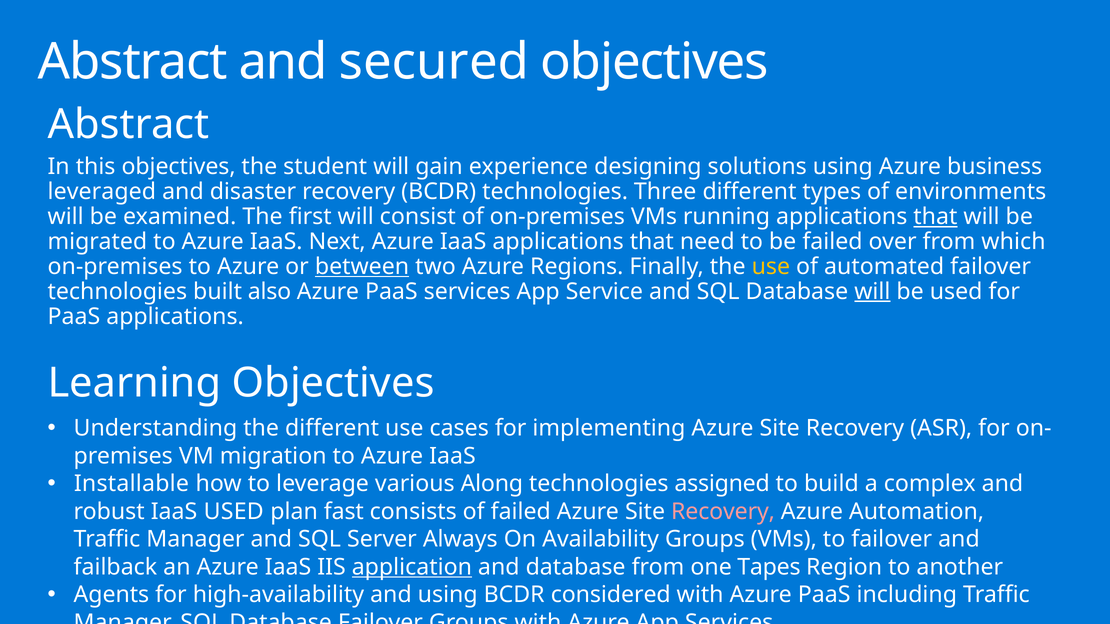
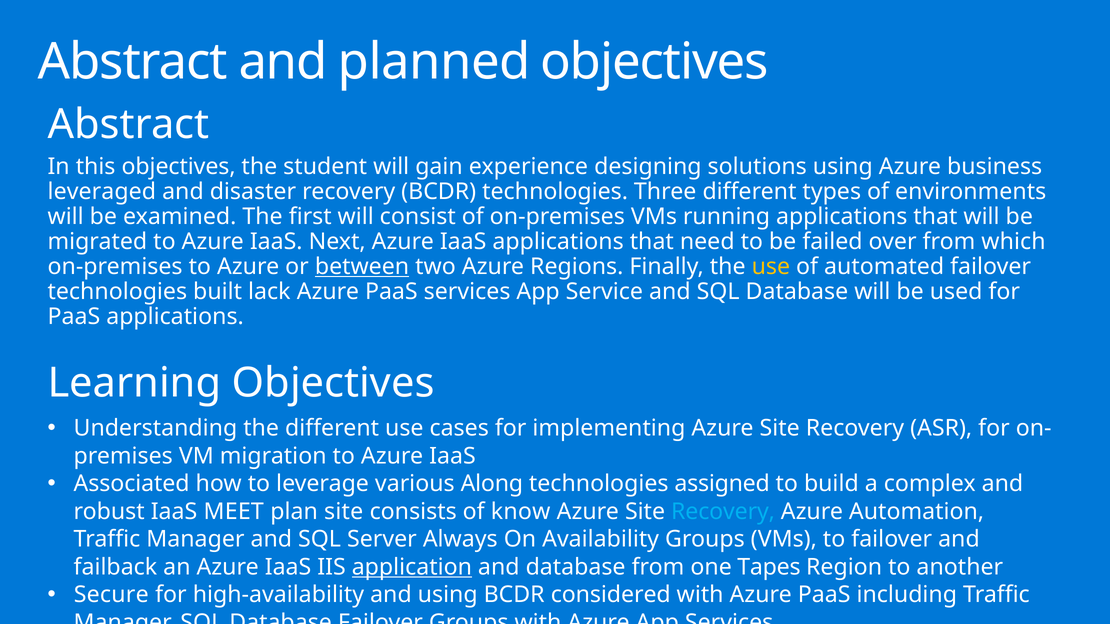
secured: secured -> planned
that at (935, 217) underline: present -> none
also: also -> lack
will at (872, 292) underline: present -> none
Installable: Installable -> Associated
IaaS USED: USED -> MEET
plan fast: fast -> site
of failed: failed -> know
Recovery at (723, 512) colour: pink -> light blue
Agents: Agents -> Secure
